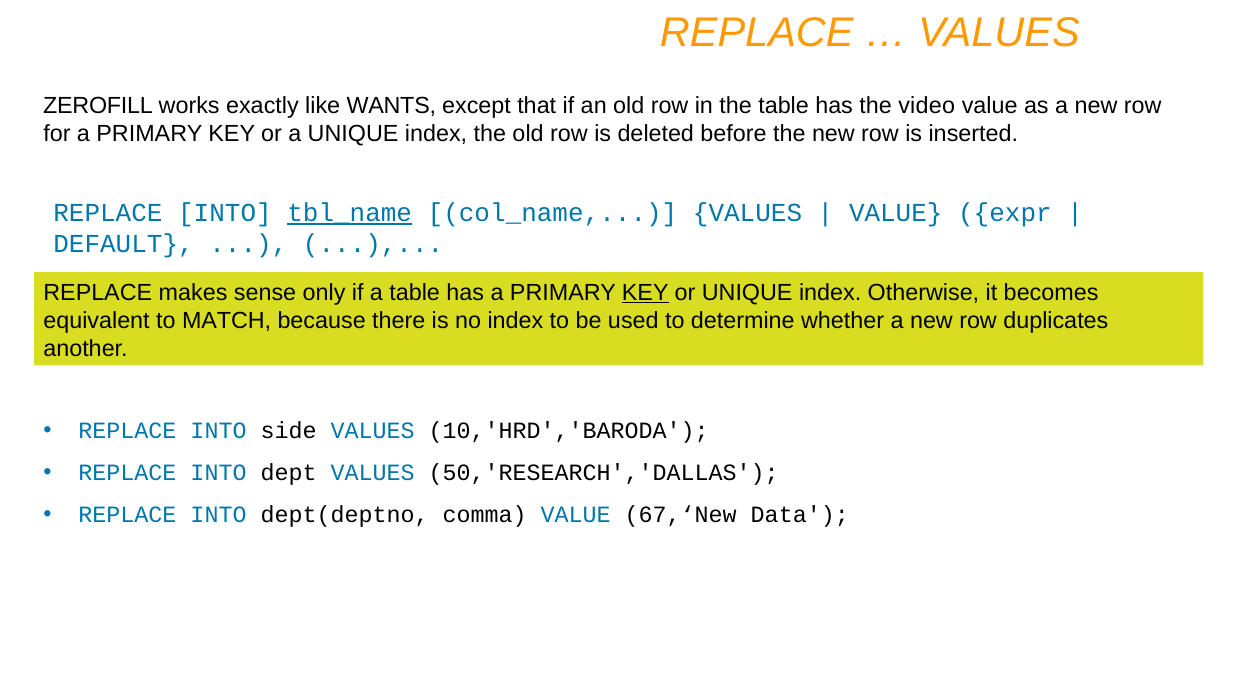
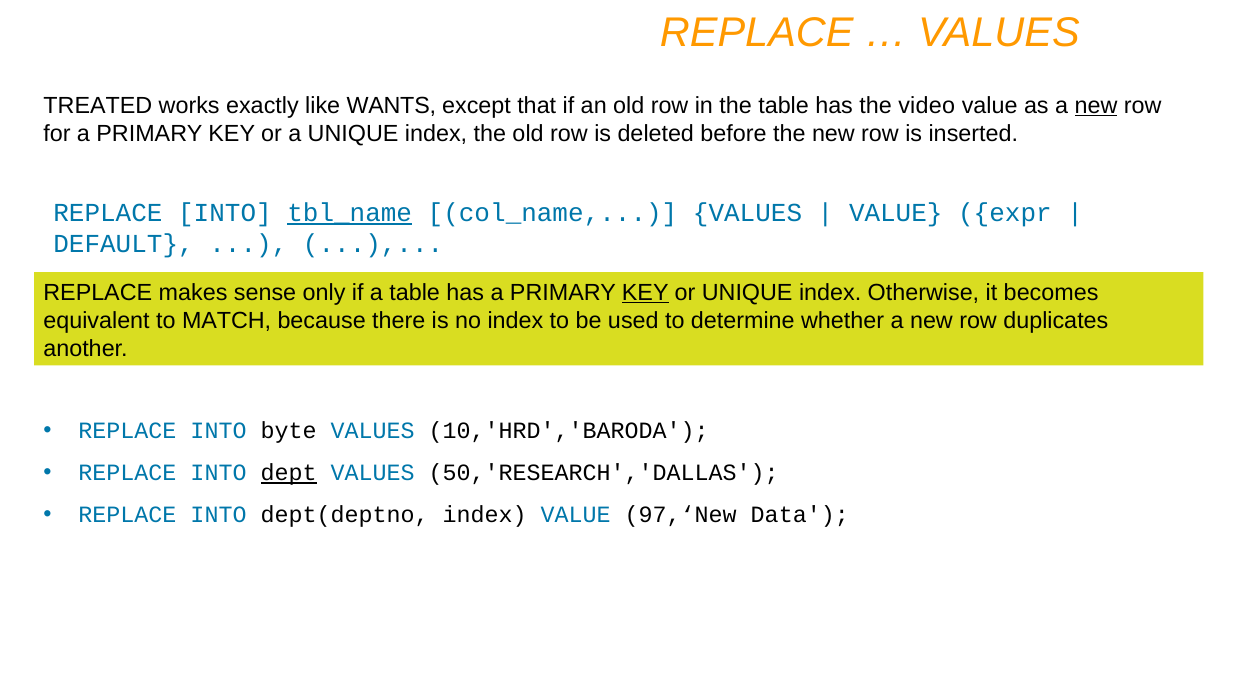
ZEROFILL: ZEROFILL -> TREATED
new at (1096, 106) underline: none -> present
side: side -> byte
dept underline: none -> present
dept(deptno comma: comma -> index
67,‘New: 67,‘New -> 97,‘New
